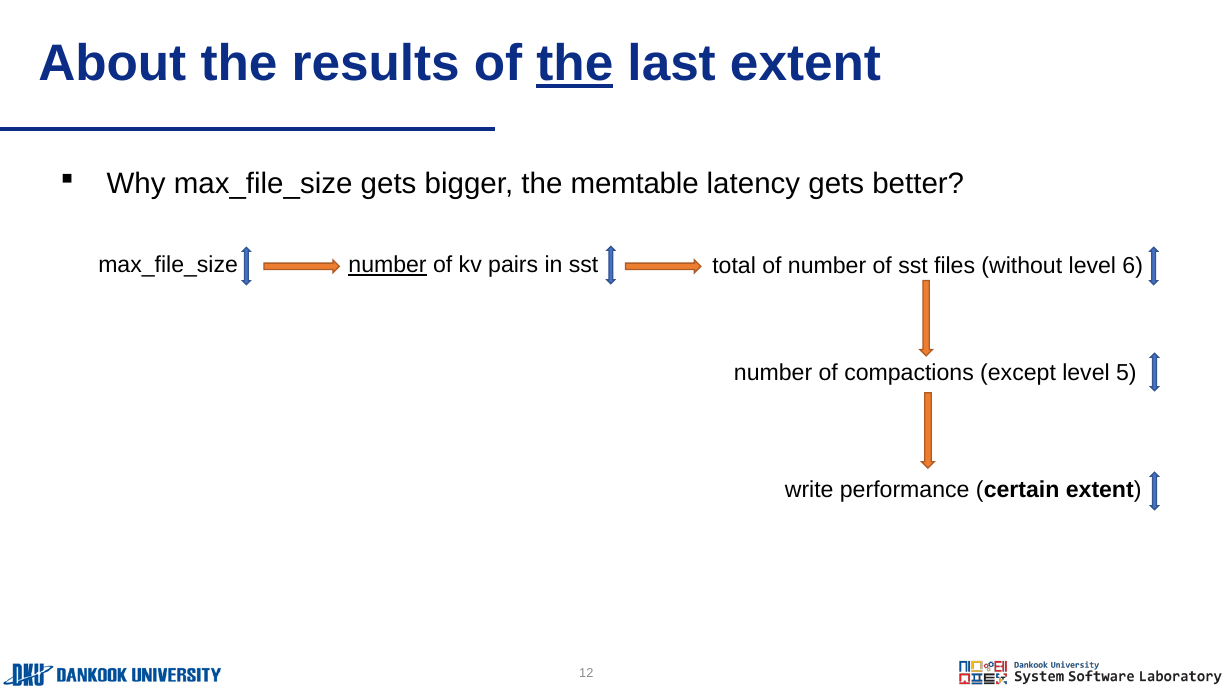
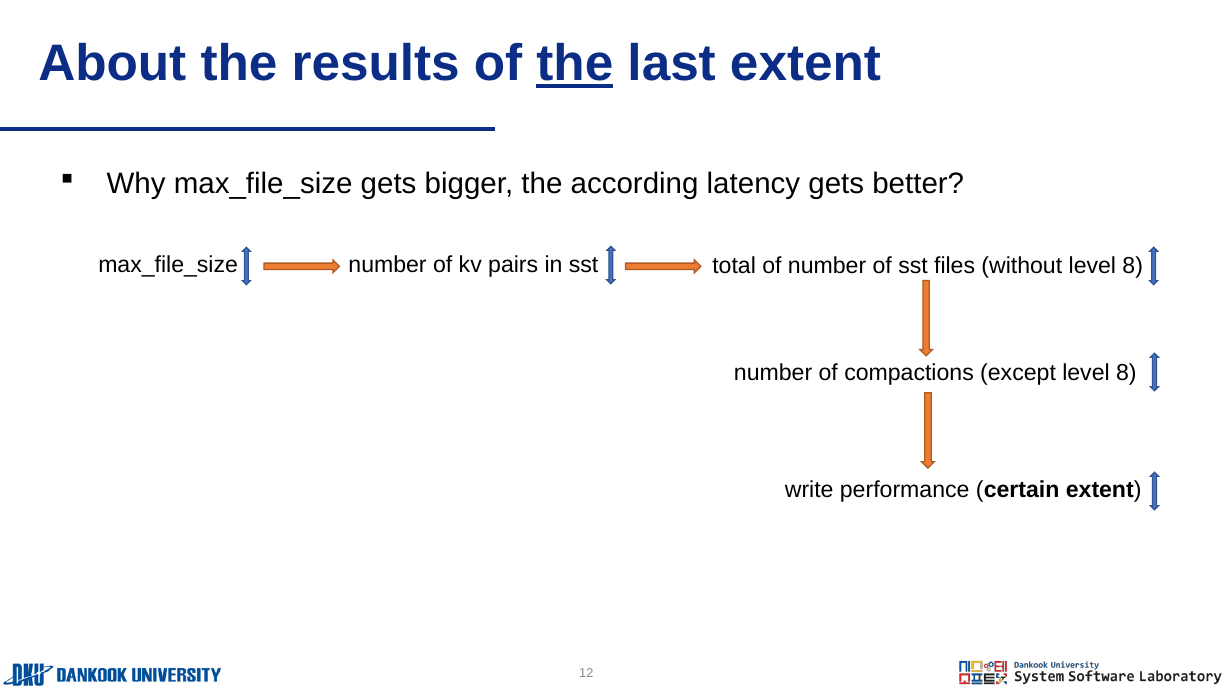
memtable: memtable -> according
number at (388, 265) underline: present -> none
without level 6: 6 -> 8
except level 5: 5 -> 8
